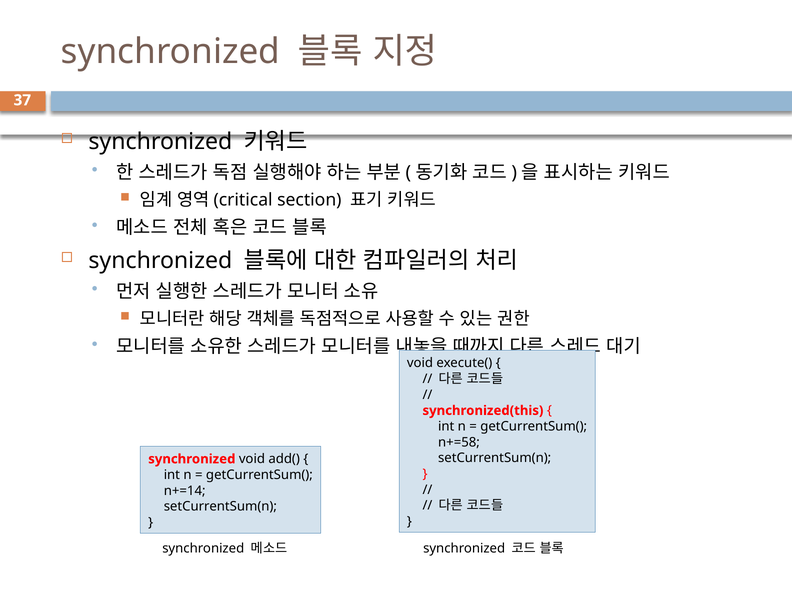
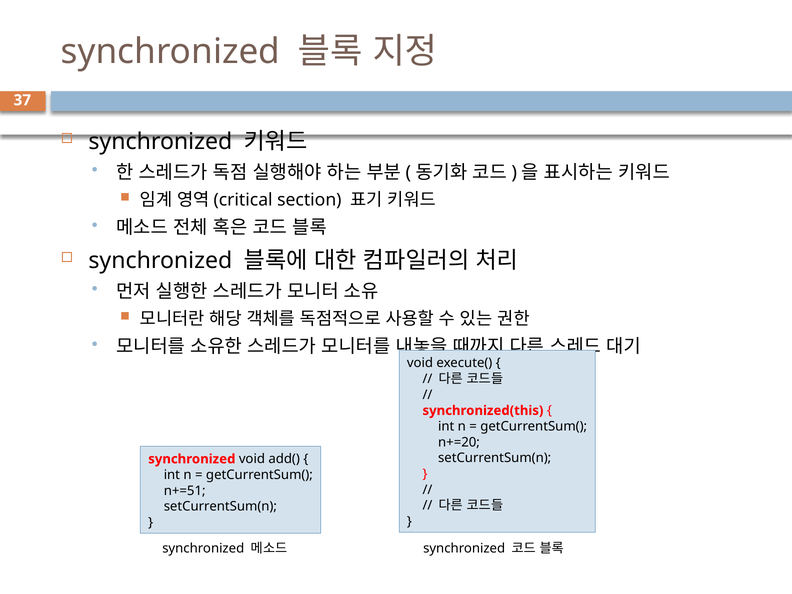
n+=58: n+=58 -> n+=20
n+=14: n+=14 -> n+=51
